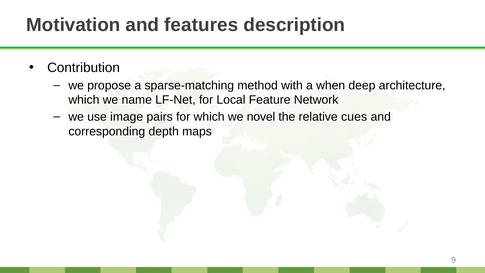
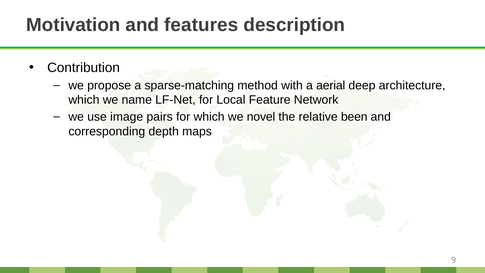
when: when -> aerial
cues: cues -> been
